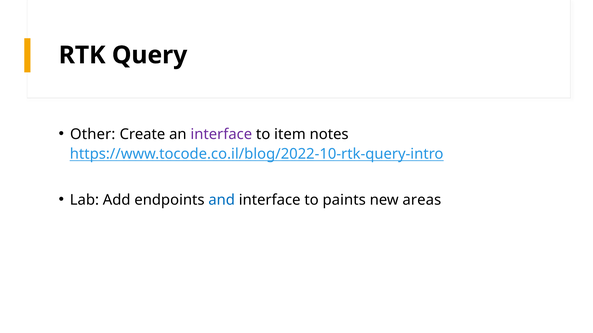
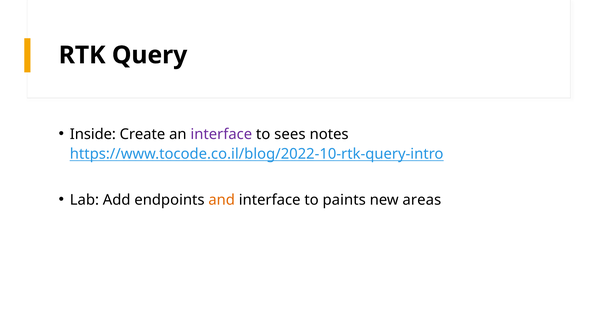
Other: Other -> Inside
item: item -> sees
and colour: blue -> orange
